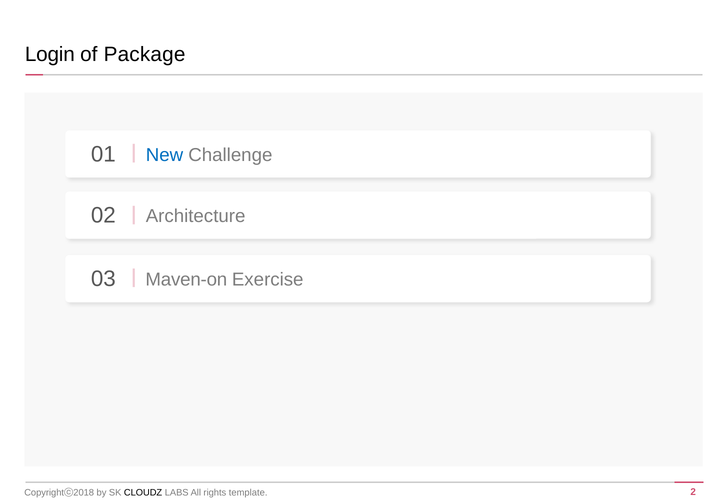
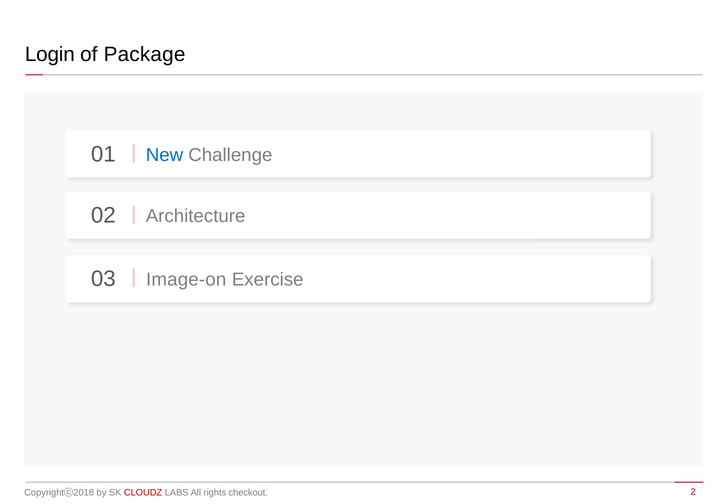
Maven-on: Maven-on -> Image-on
CLOUDZ colour: black -> red
template: template -> checkout
